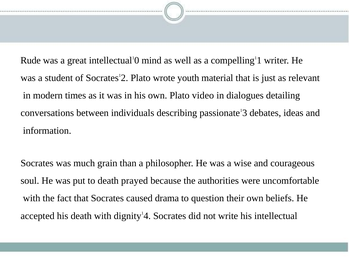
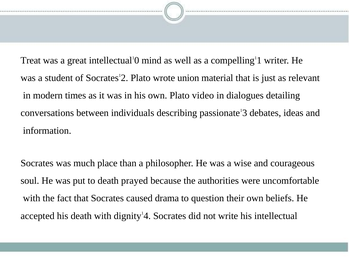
Rude: Rude -> Treat
youth: youth -> union
grain: grain -> place
